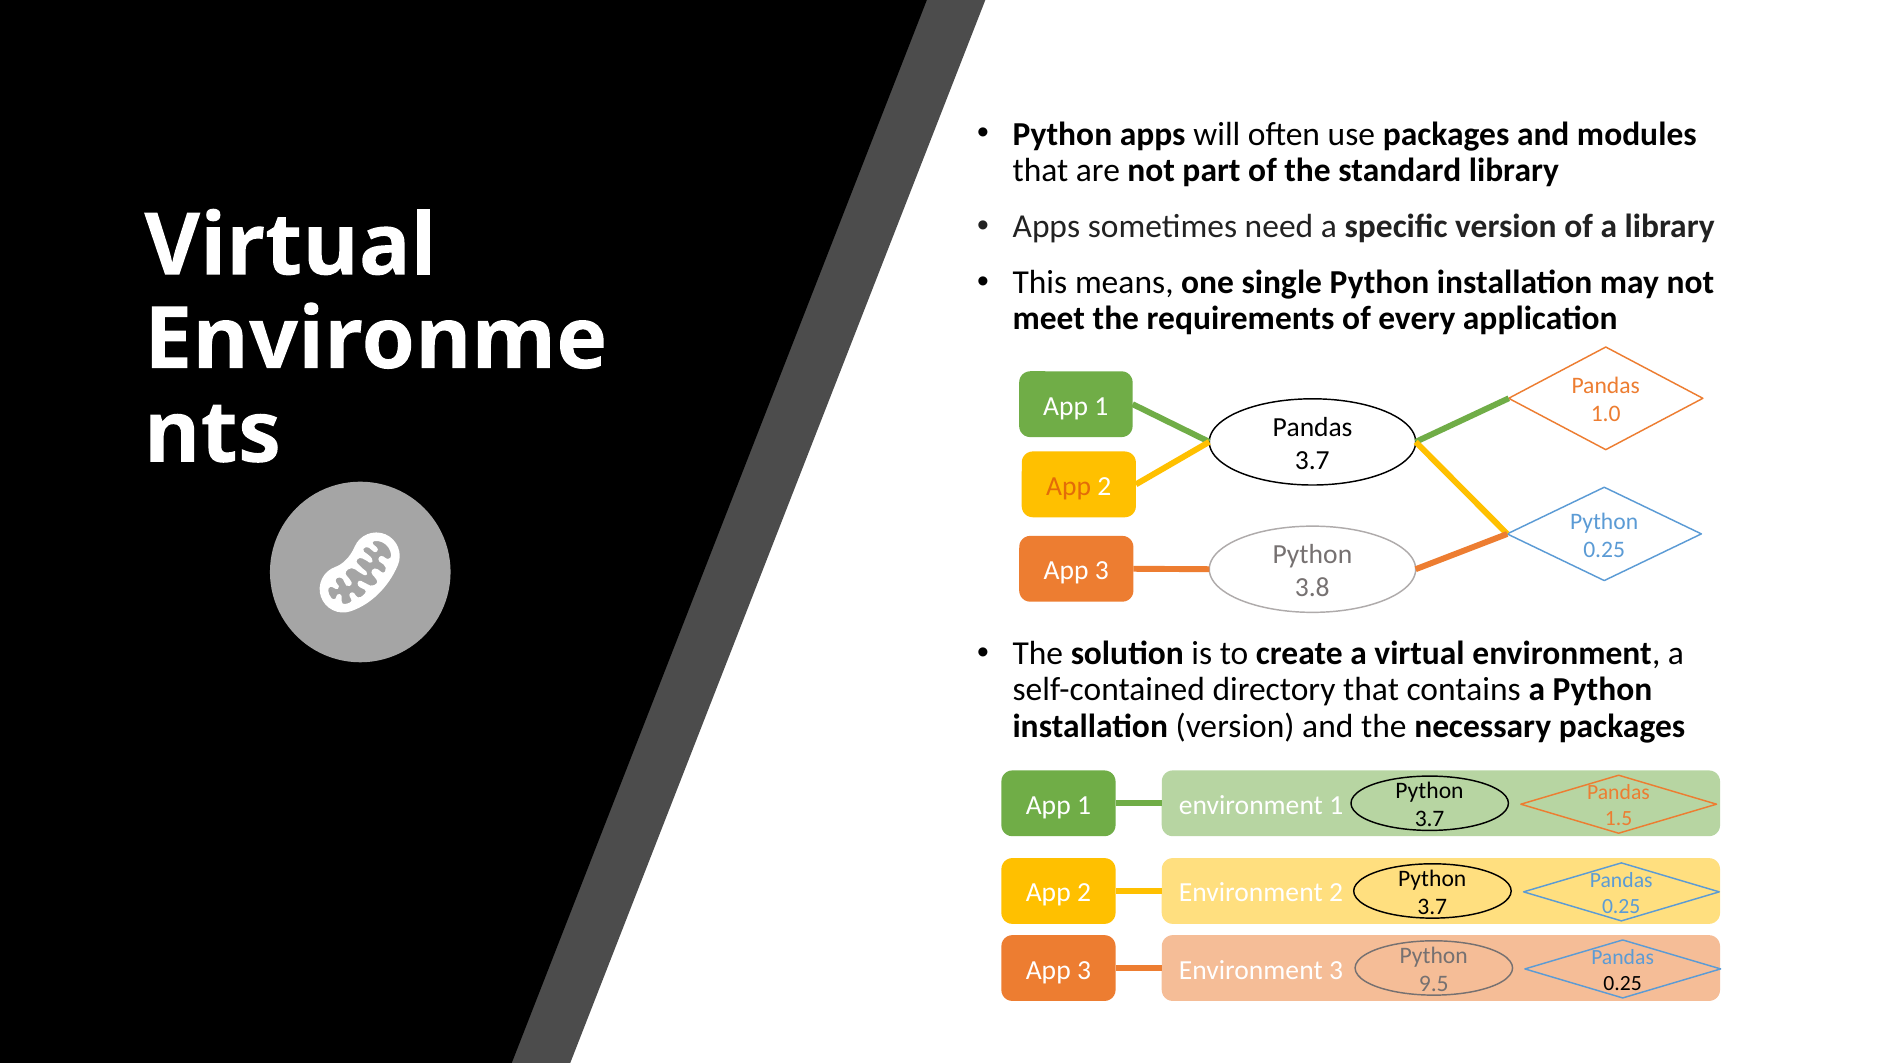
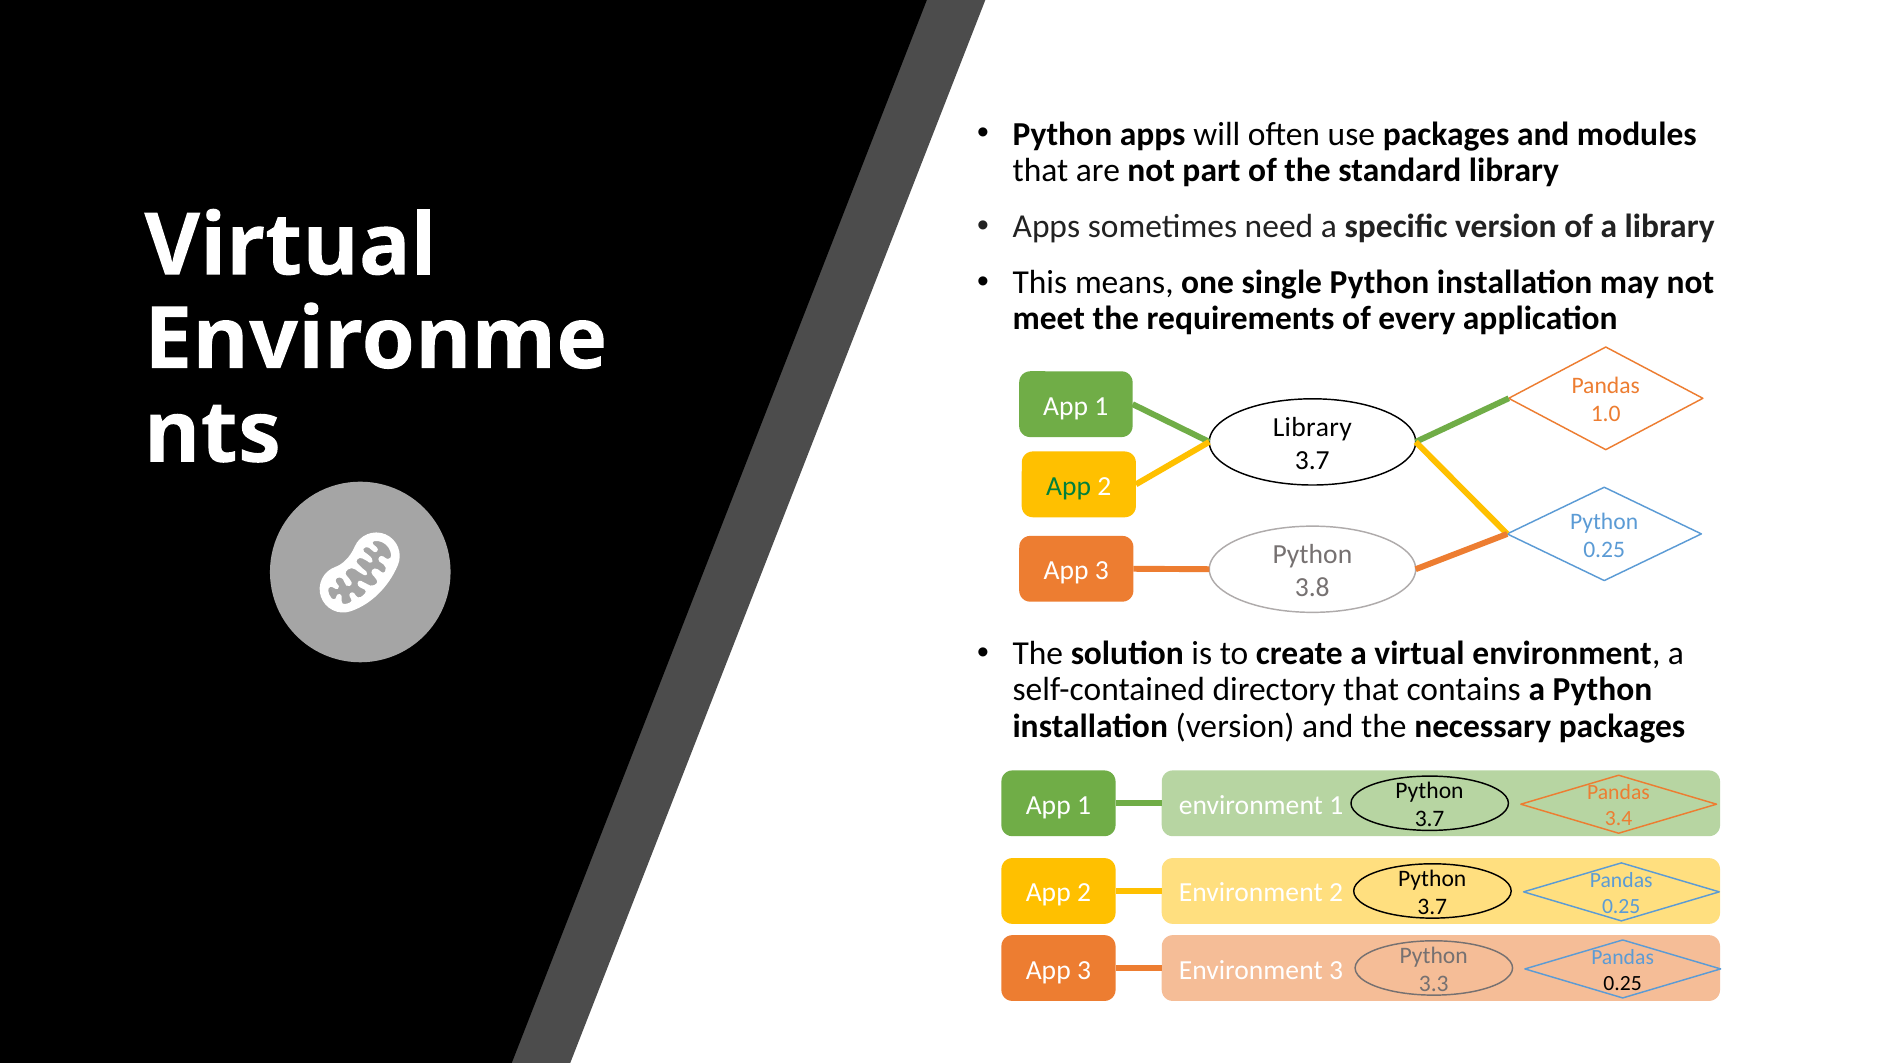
Pandas at (1312, 427): Pandas -> Library
App at (1069, 486) colour: orange -> green
1.5: 1.5 -> 3.4
9.5: 9.5 -> 3.3
